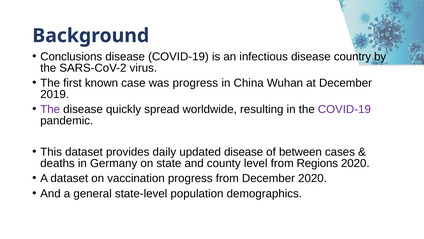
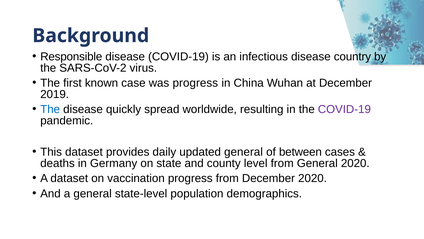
Conclusions: Conclusions -> Responsible
The at (50, 109) colour: purple -> blue
updated disease: disease -> general
from Regions: Regions -> General
